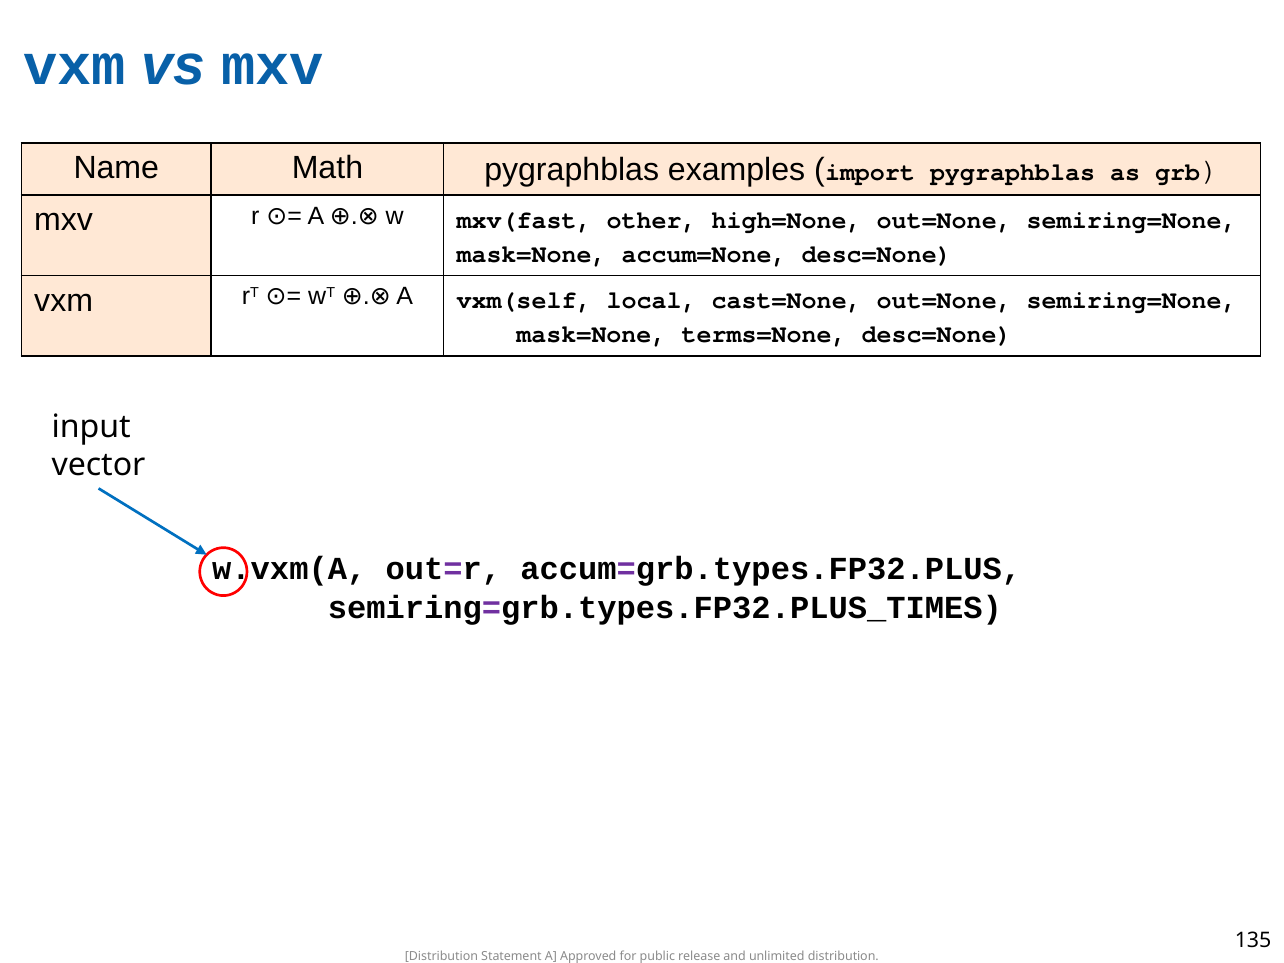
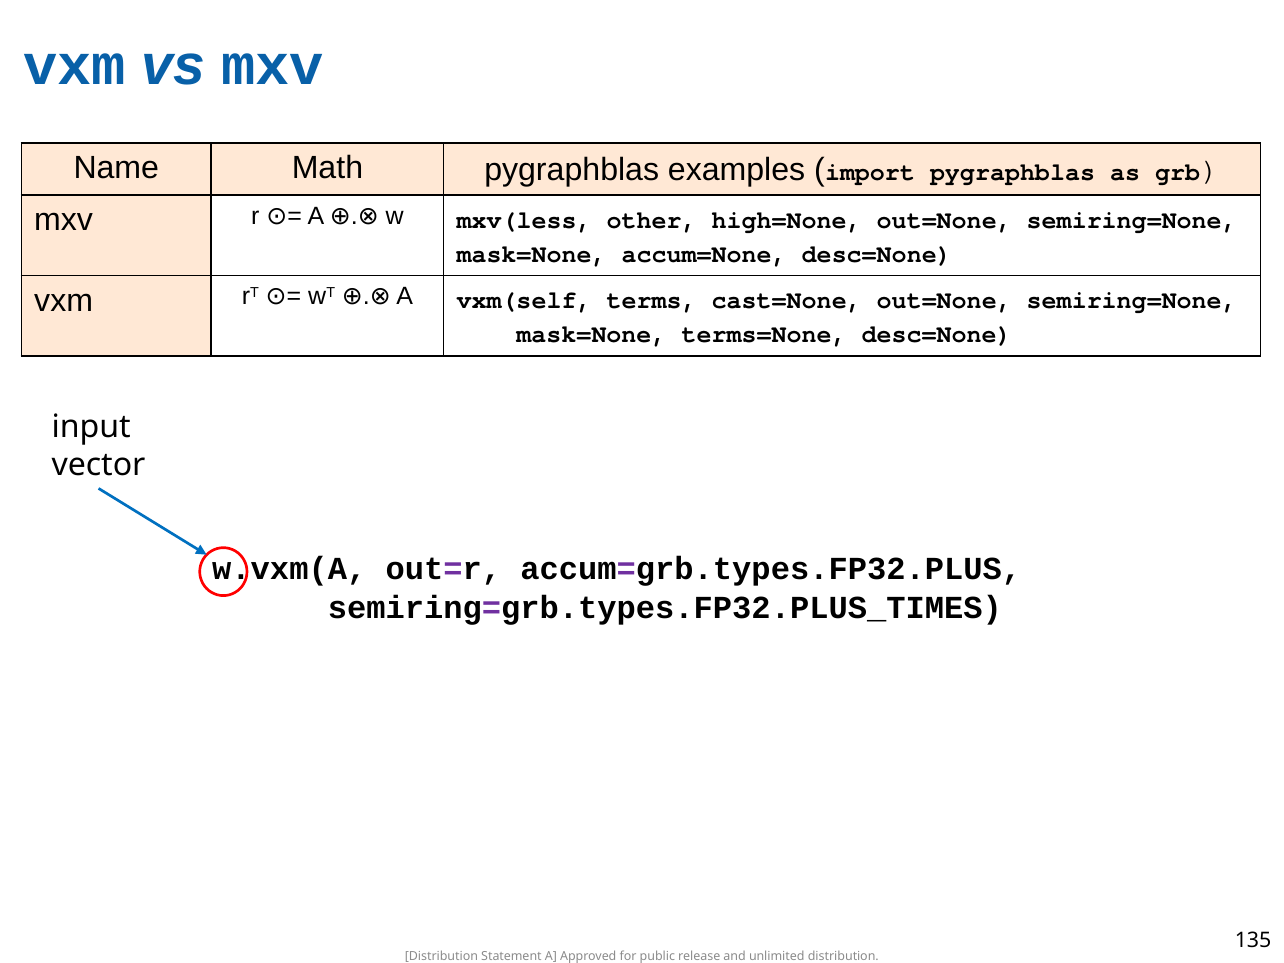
mxv(fast: mxv(fast -> mxv(less
local: local -> terms
